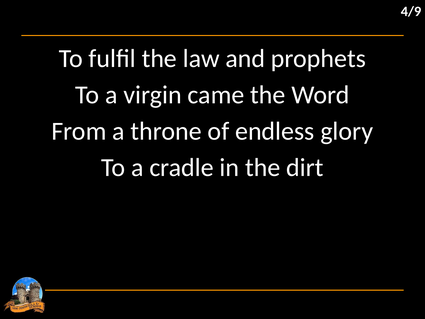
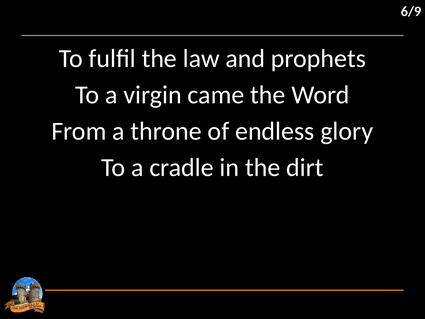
4/9: 4/9 -> 6/9
